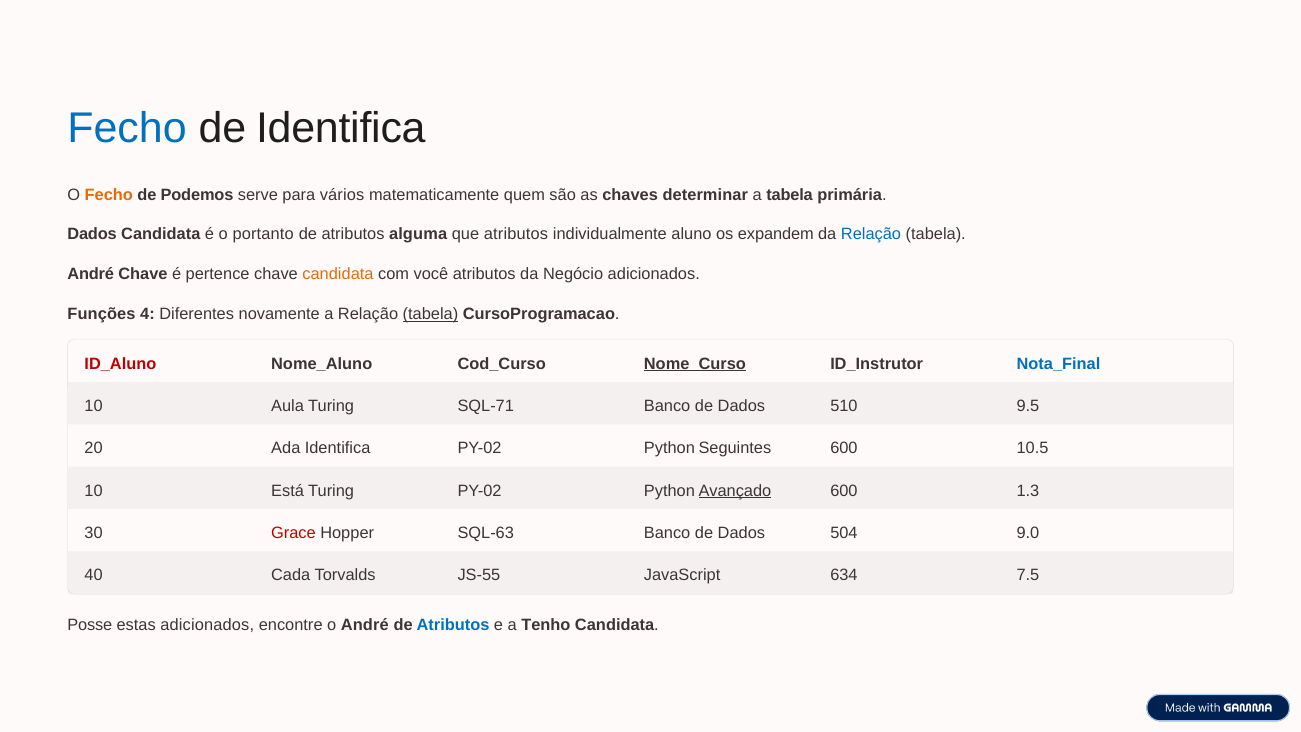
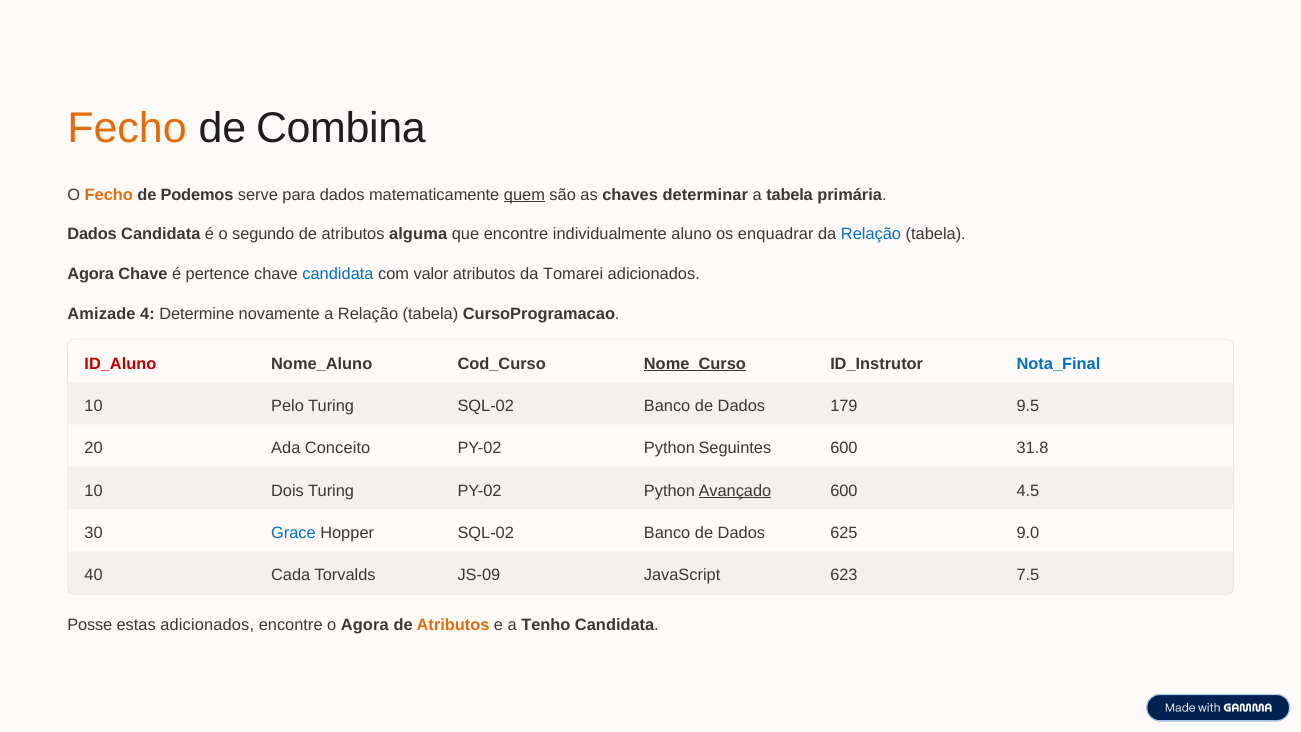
Fecho at (127, 129) colour: blue -> orange
de Identifica: Identifica -> Combina
para vários: vários -> dados
quem underline: none -> present
portanto: portanto -> segundo
que atributos: atributos -> encontre
expandem: expandem -> enquadrar
André at (91, 274): André -> Agora
candidata at (338, 274) colour: orange -> blue
você: você -> valor
Negócio: Negócio -> Tomarei
Funções: Funções -> Amizade
Diferentes: Diferentes -> Determine
tabela at (431, 314) underline: present -> none
Aula: Aula -> Pelo
Turing SQL-71: SQL-71 -> SQL-02
510: 510 -> 179
Ada Identifica: Identifica -> Conceito
10.5: 10.5 -> 31.8
Está: Está -> Dois
1.3: 1.3 -> 4.5
Grace colour: red -> blue
Hopper SQL-63: SQL-63 -> SQL-02
504: 504 -> 625
JS-55: JS-55 -> JS-09
634: 634 -> 623
o André: André -> Agora
Atributos at (453, 625) colour: blue -> orange
